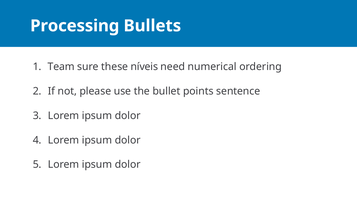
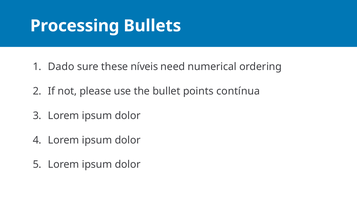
Team: Team -> Dado
sentence: sentence -> contínua
